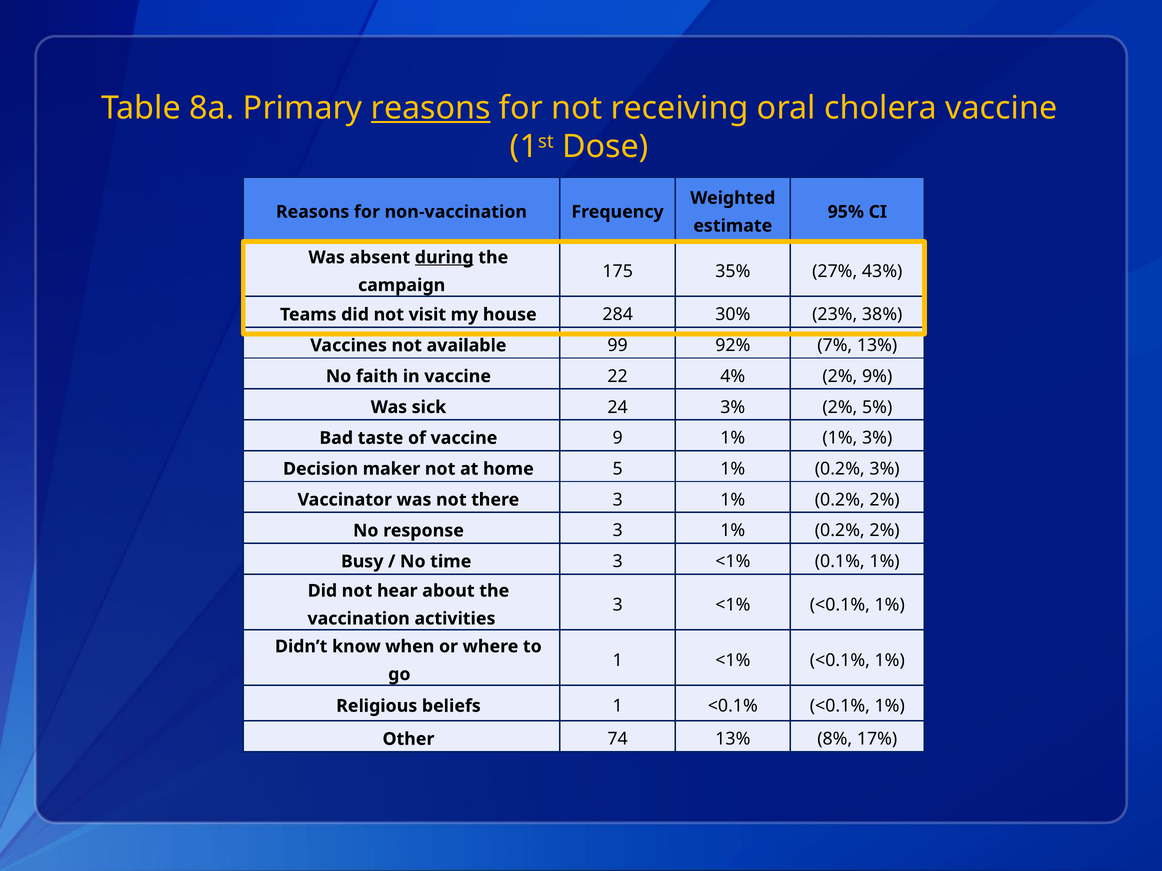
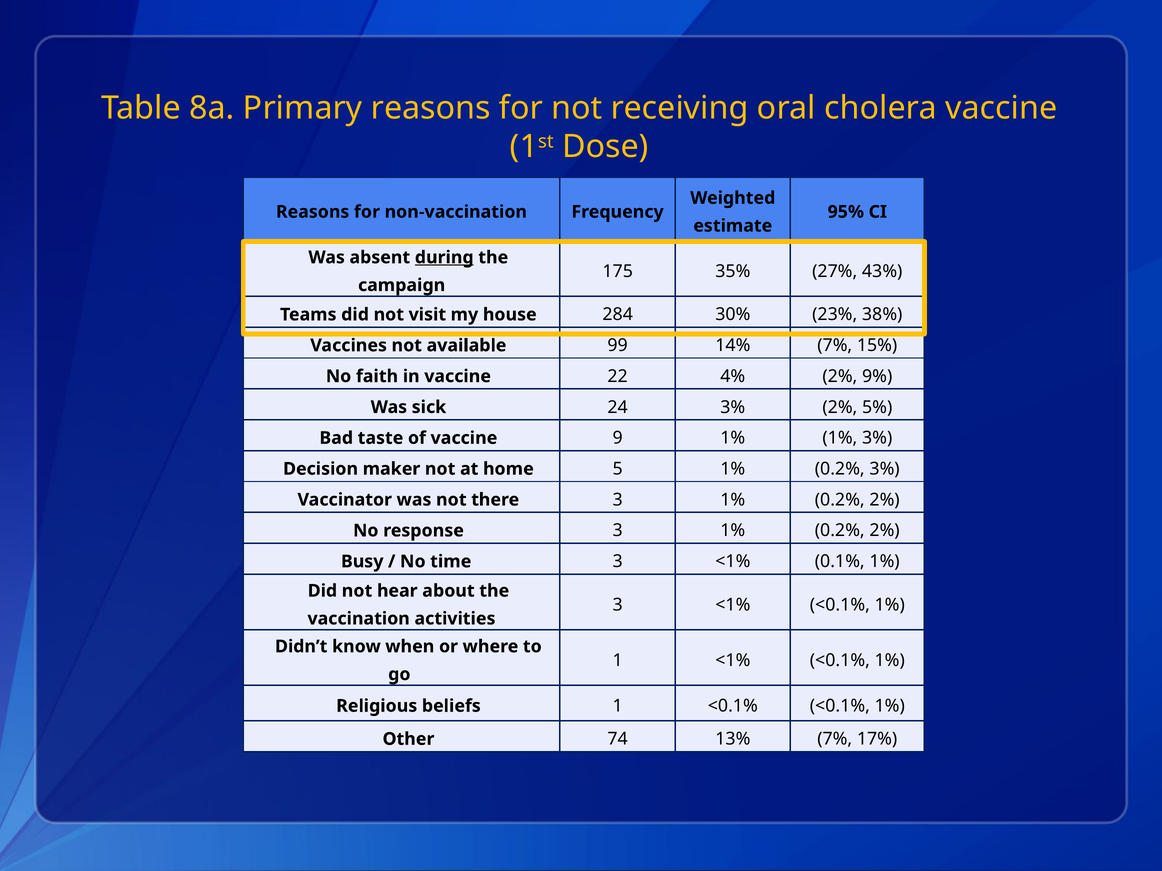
reasons at (431, 108) underline: present -> none
92%: 92% -> 14%
7% 13%: 13% -> 15%
13% 8%: 8% -> 7%
